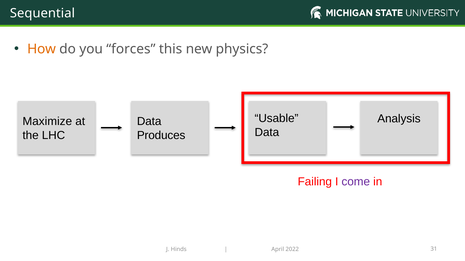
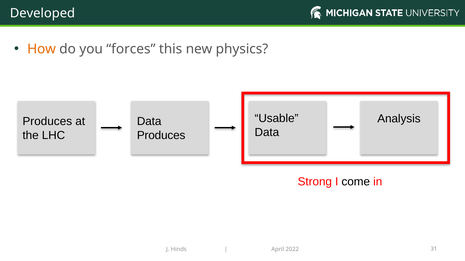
Sequential: Sequential -> Developed
Maximize at (47, 122): Maximize -> Produces
Failing: Failing -> Strong
come colour: purple -> black
